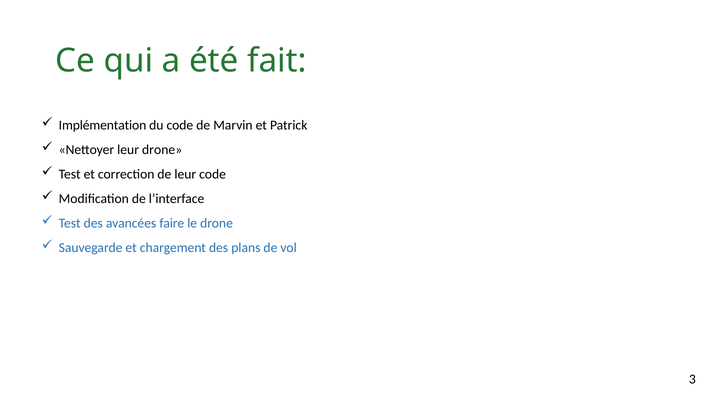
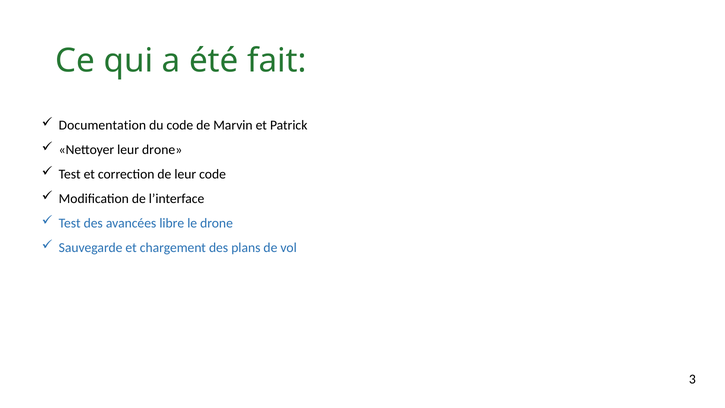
Implémentation: Implémentation -> Documentation
faire: faire -> libre
